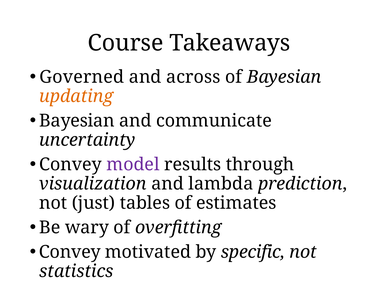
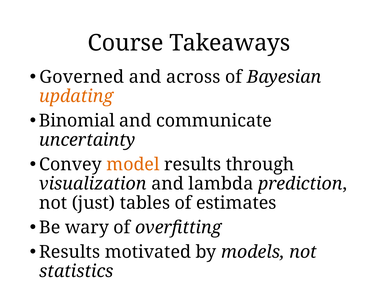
Bayesian at (77, 121): Bayesian -> Binomial
model colour: purple -> orange
Convey at (70, 252): Convey -> Results
by specific: specific -> models
